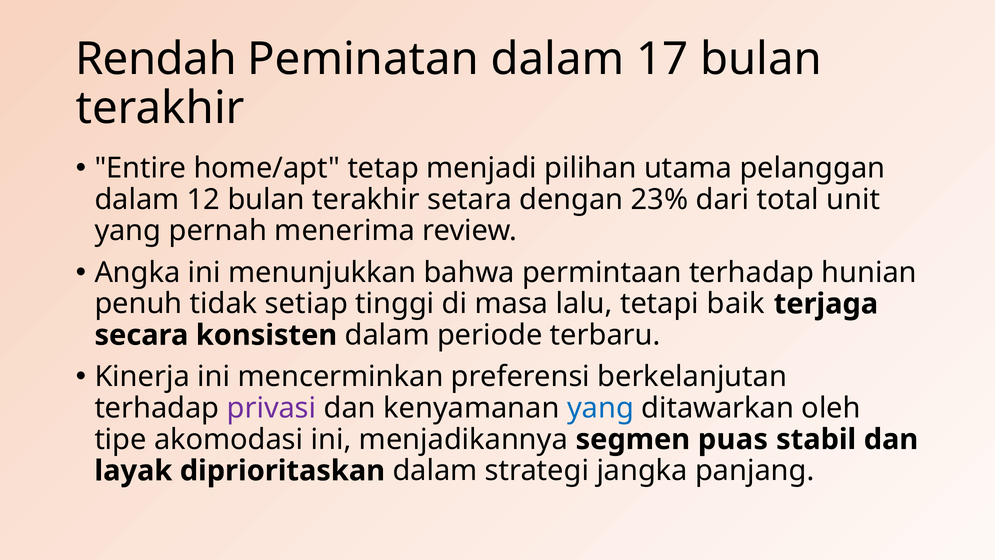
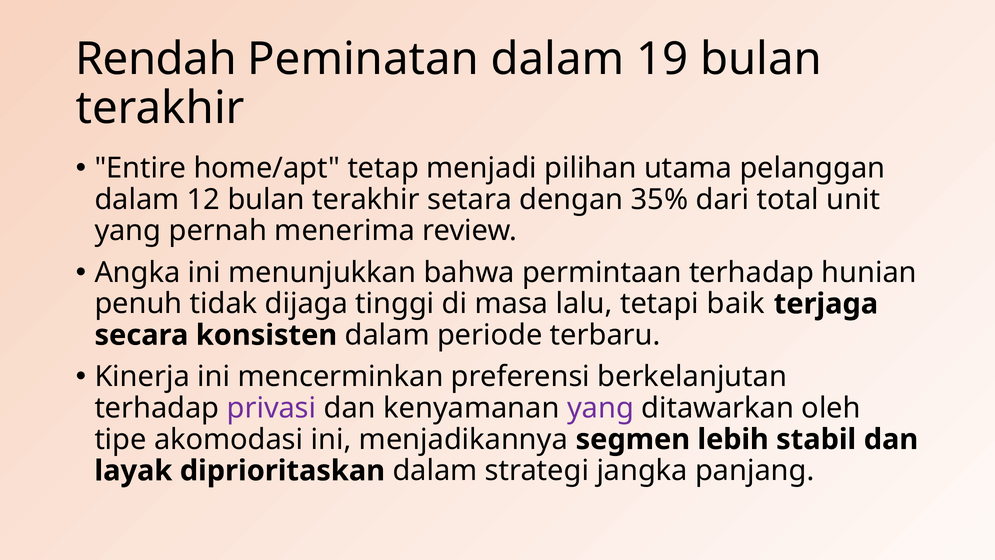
17: 17 -> 19
23%: 23% -> 35%
setiap: setiap -> dijaga
yang at (601, 408) colour: blue -> purple
puas: puas -> lebih
